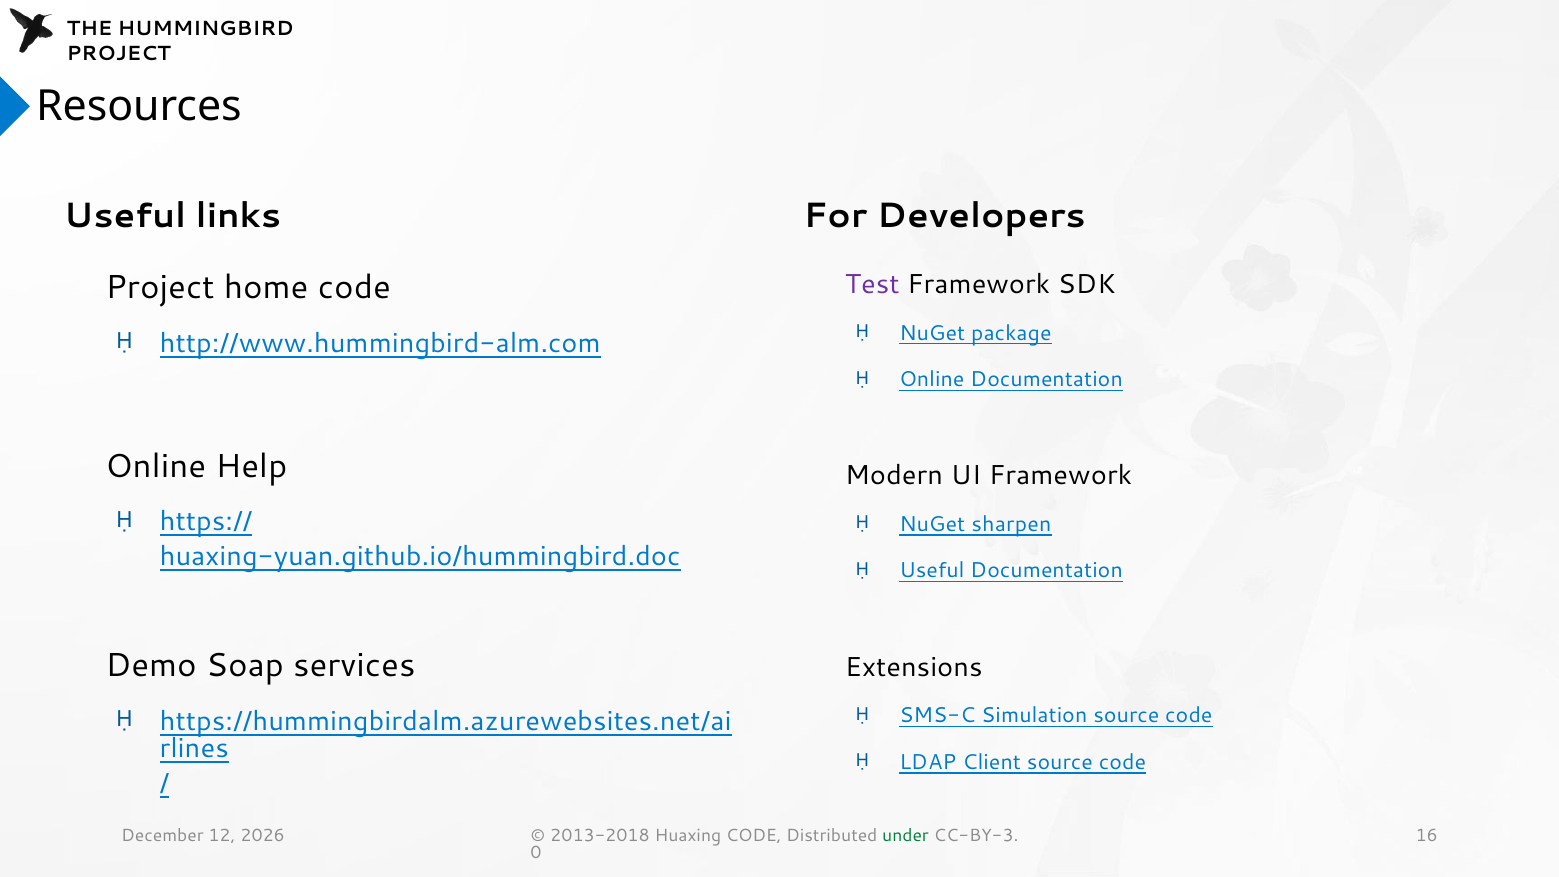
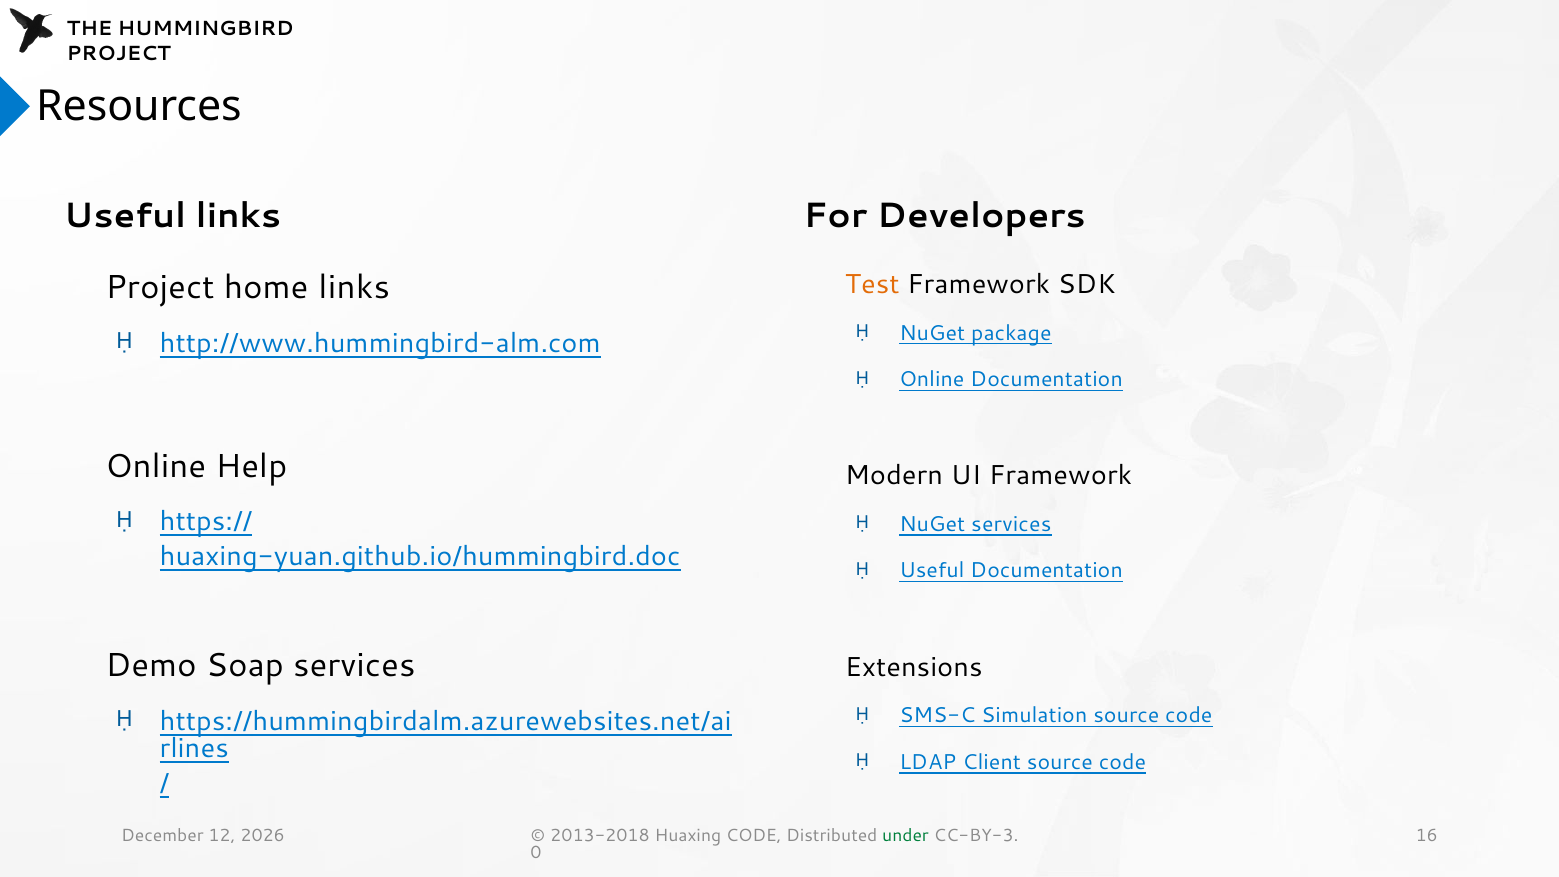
Test colour: purple -> orange
home code: code -> links
NuGet sharpen: sharpen -> services
